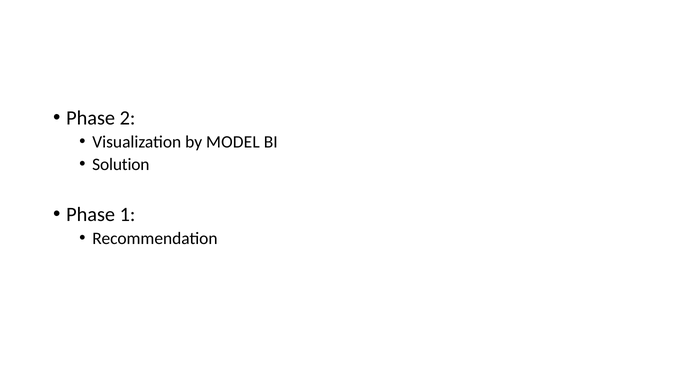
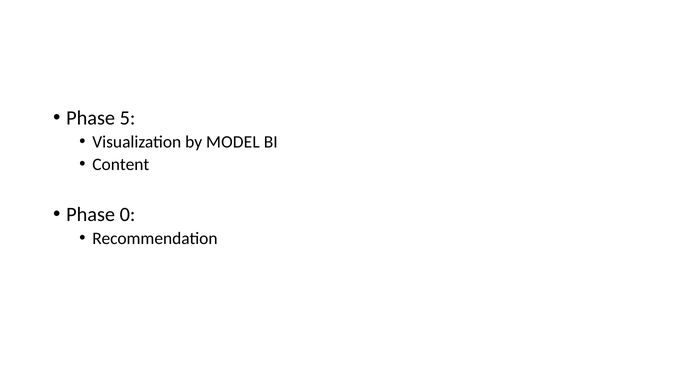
2: 2 -> 5
Solution: Solution -> Content
1: 1 -> 0
